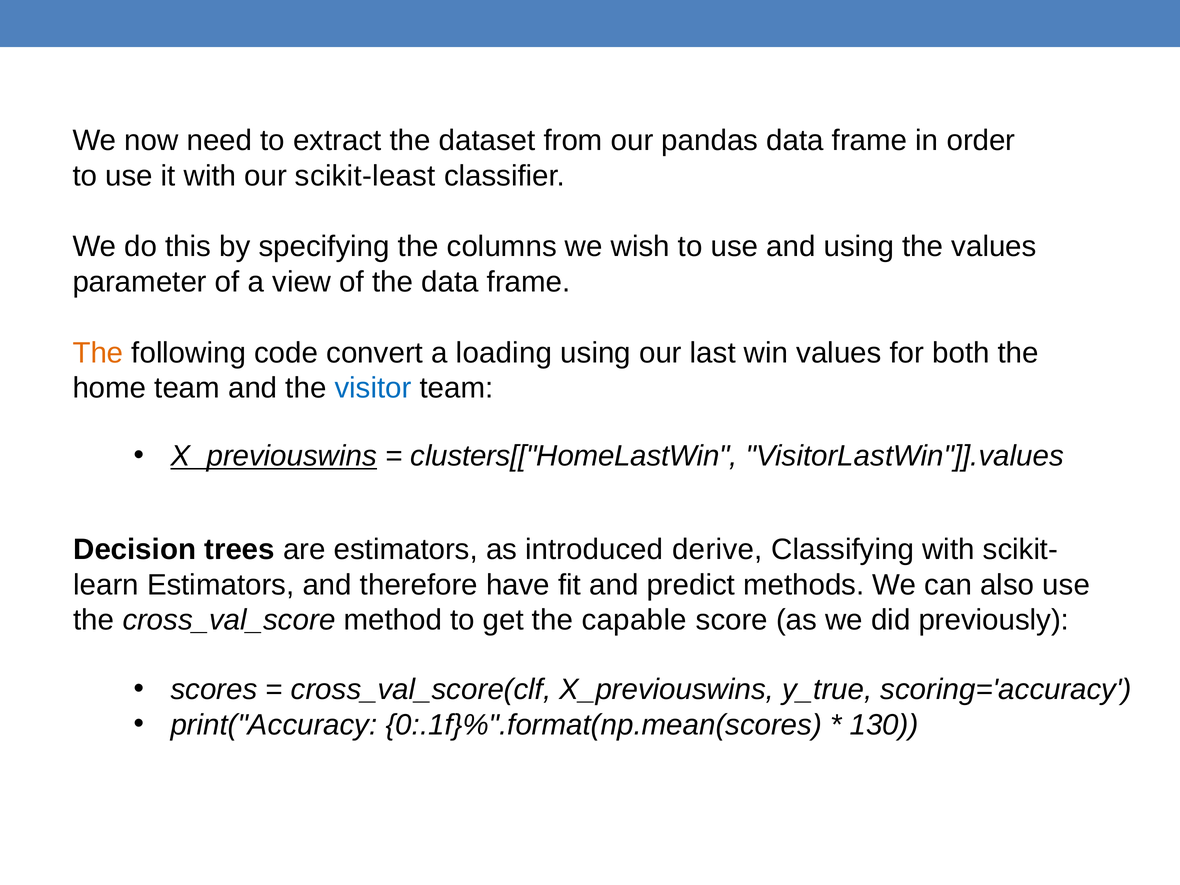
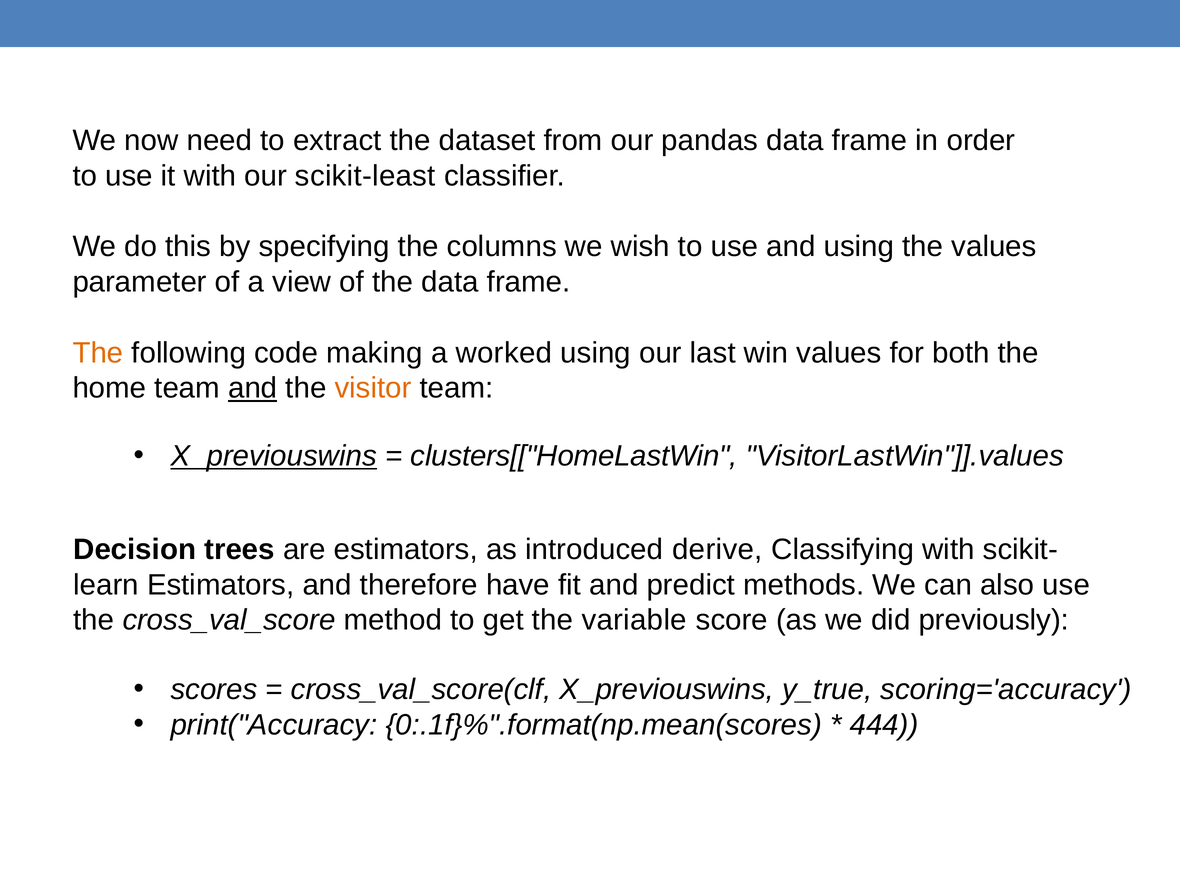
convert: convert -> making
loading: loading -> worked
and at (253, 388) underline: none -> present
visitor colour: blue -> orange
capable: capable -> variable
130: 130 -> 444
